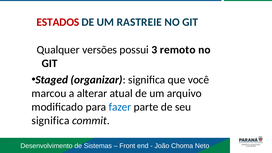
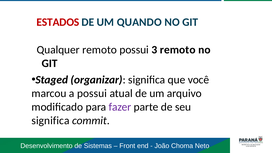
RASTREIE: RASTREIE -> QUANDO
Qualquer versões: versões -> remoto
a alterar: alterar -> possui
fazer colour: blue -> purple
